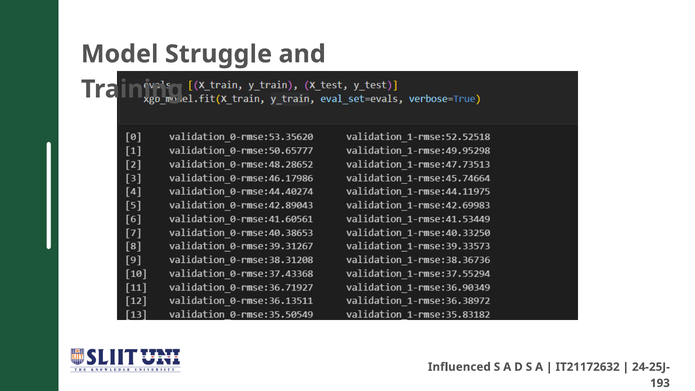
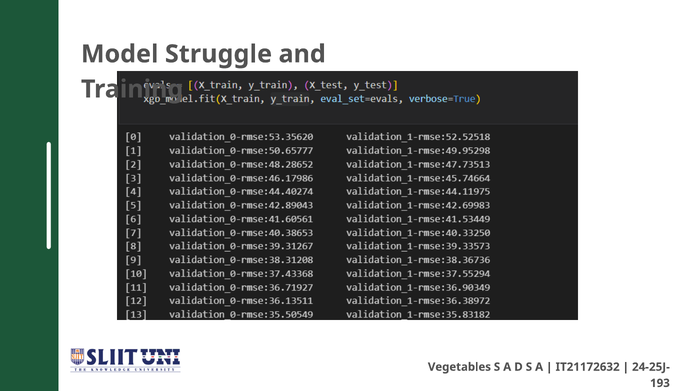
Influenced: Influenced -> Vegetables
